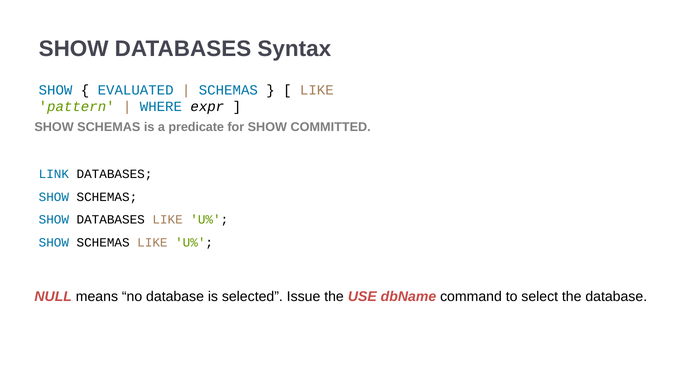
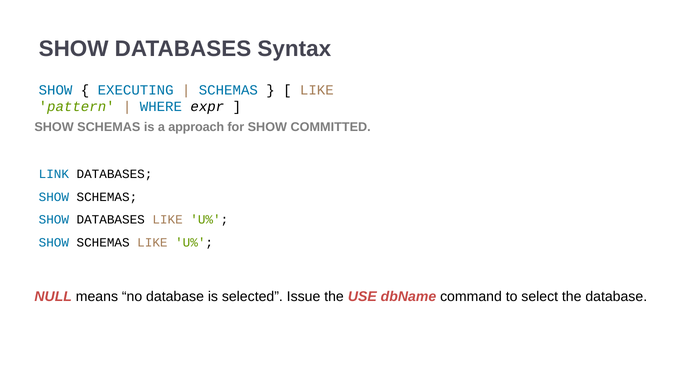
EVALUATED: EVALUATED -> EXECUTING
predicate: predicate -> approach
